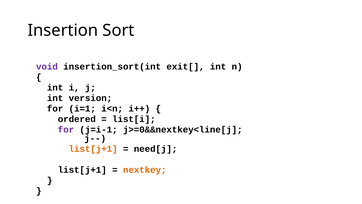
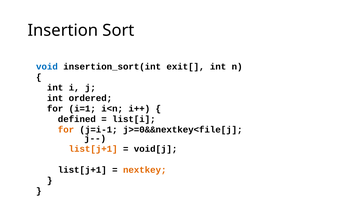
void colour: purple -> blue
version: version -> ordered
ordered: ordered -> defined
for at (66, 129) colour: purple -> orange
j>=0&&nextkey<line[j: j>=0&&nextkey<line[j -> j>=0&&nextkey<file[j
need[j: need[j -> void[j
